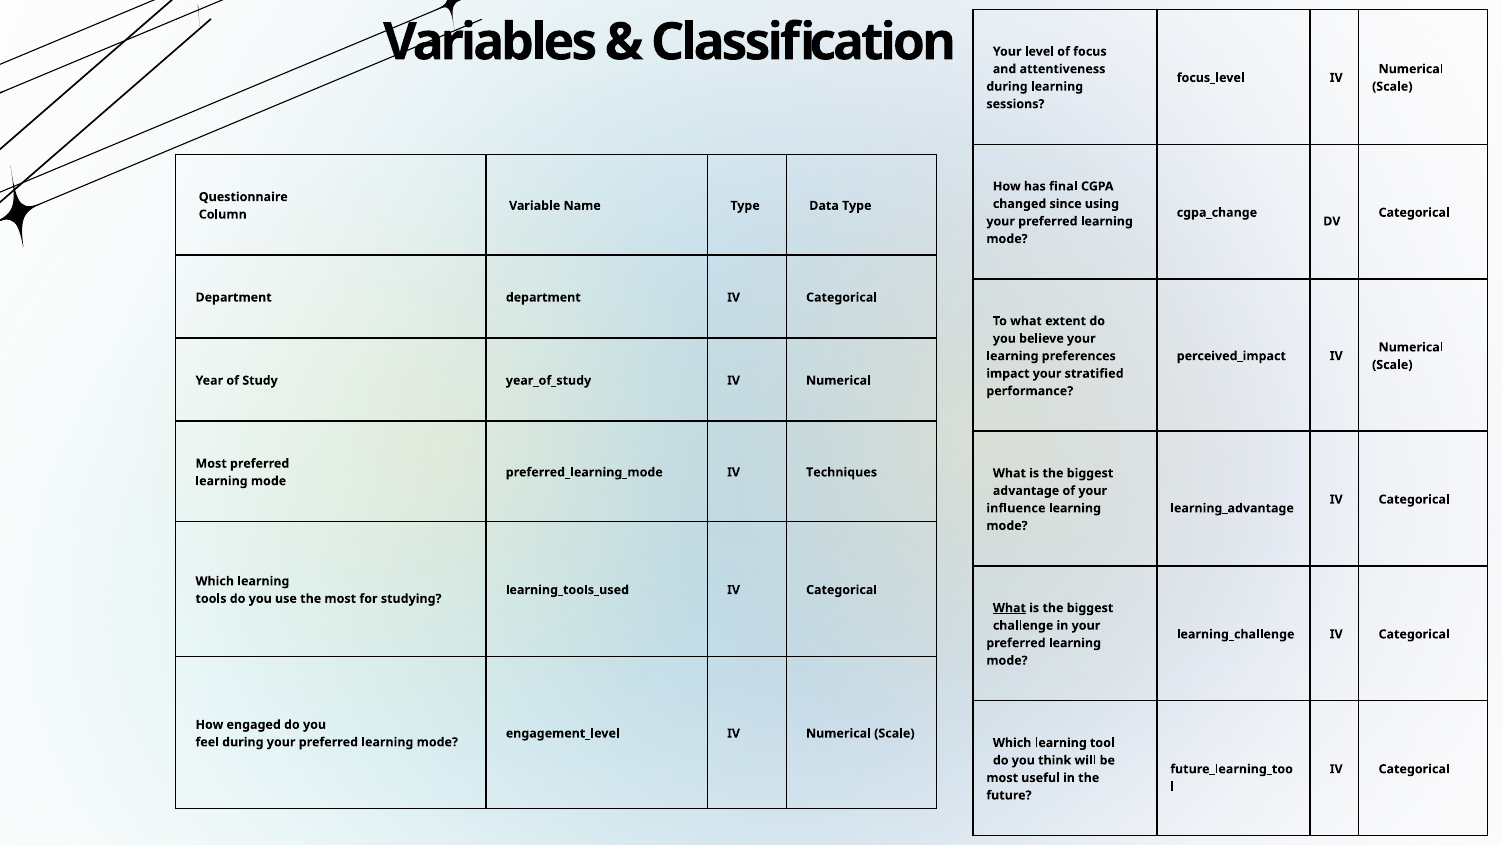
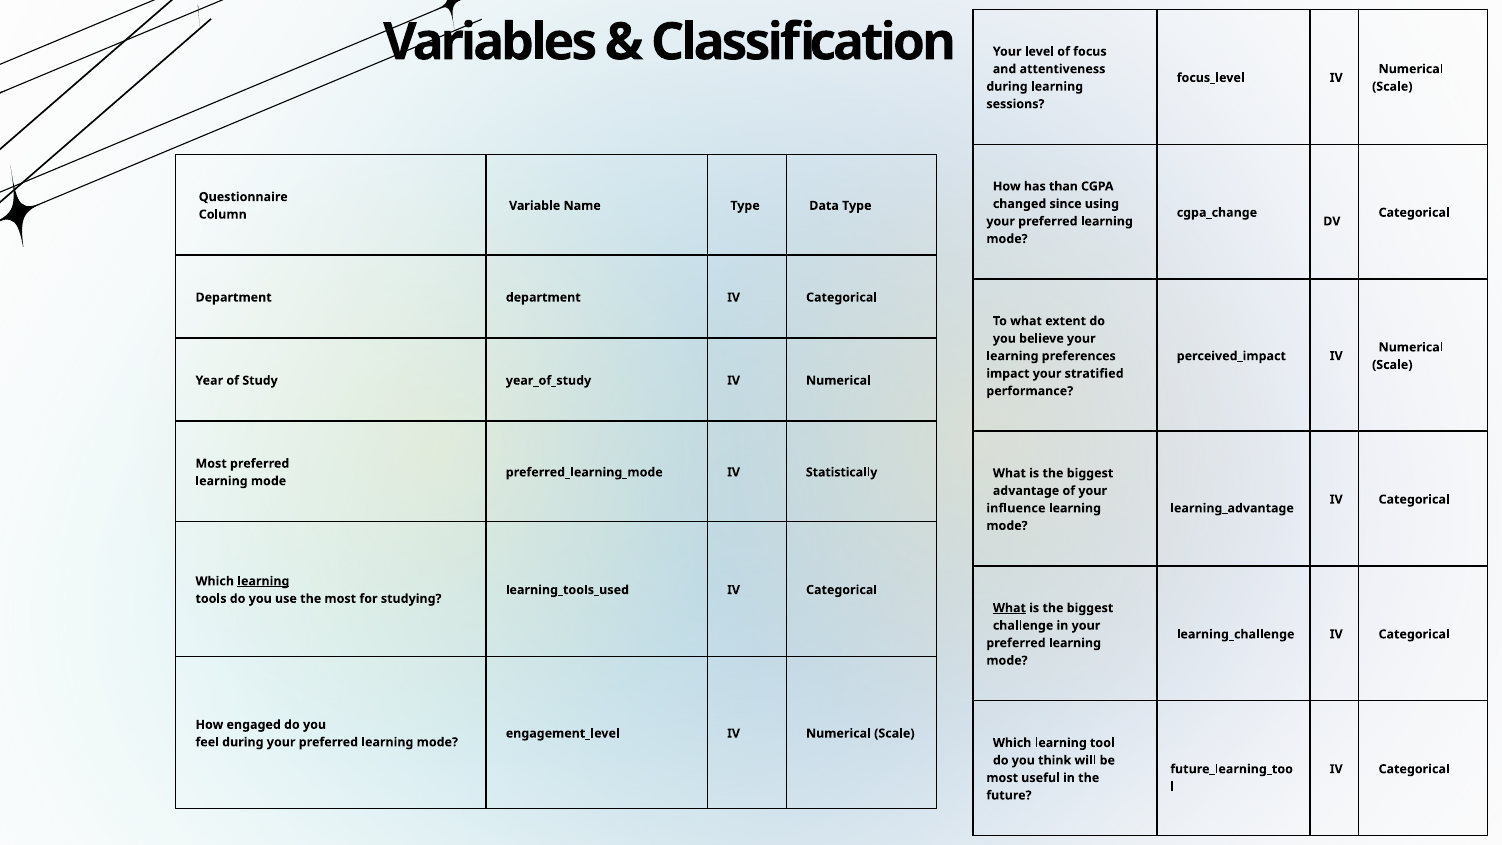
final: final -> than
Techniques: Techniques -> Statistically
learning at (263, 581) underline: none -> present
